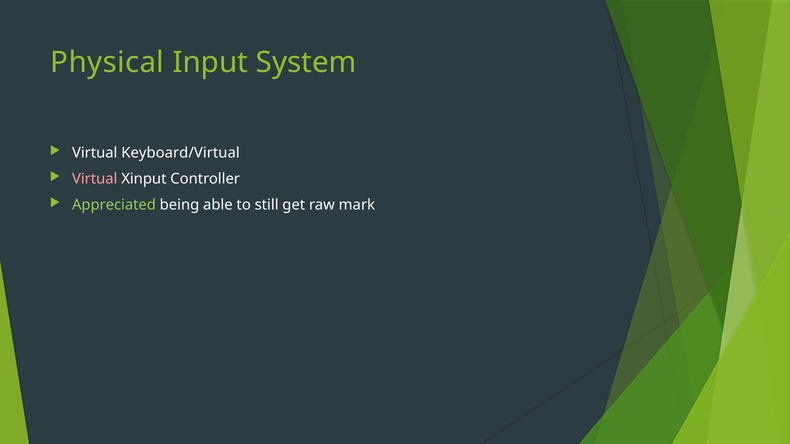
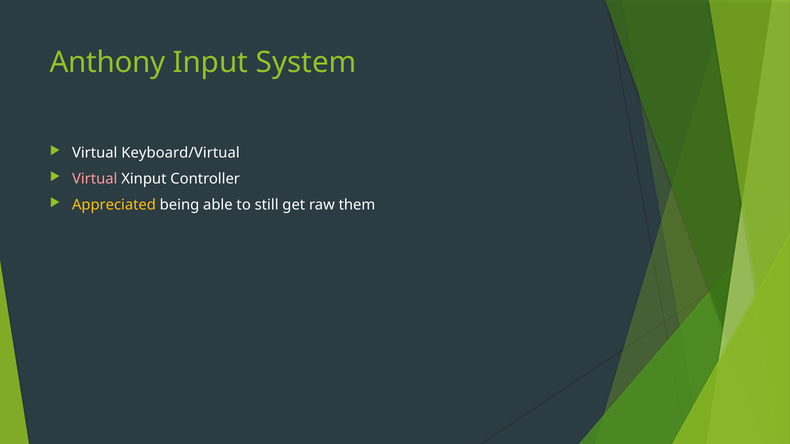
Physical: Physical -> Anthony
Appreciated colour: light green -> yellow
mark: mark -> them
